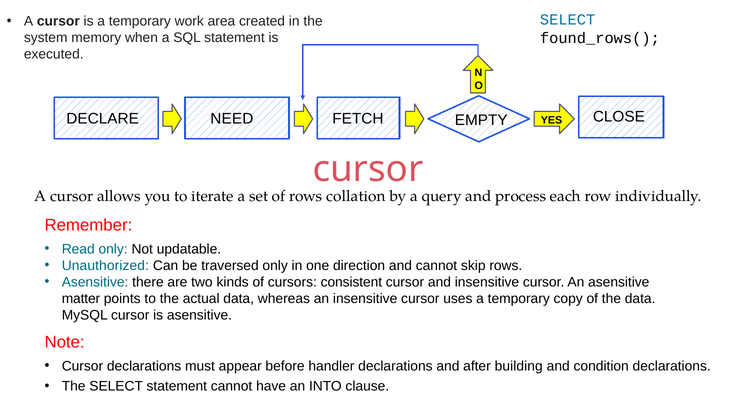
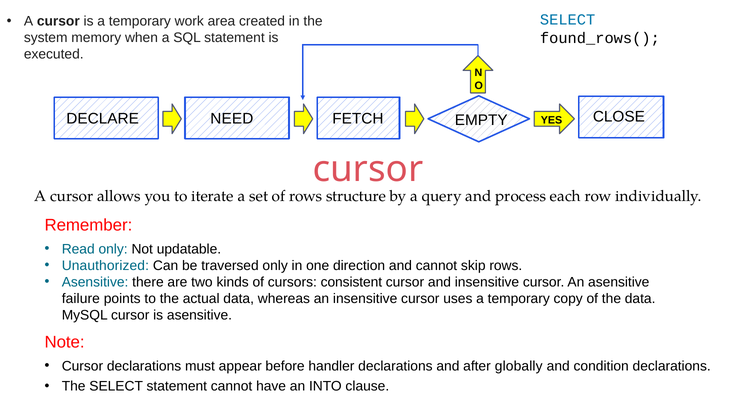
collation: collation -> structure
matter: matter -> failure
building: building -> globally
